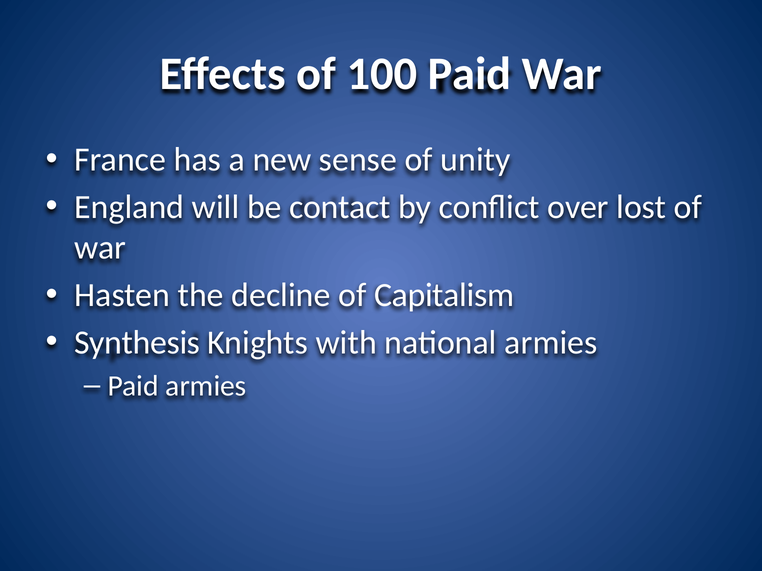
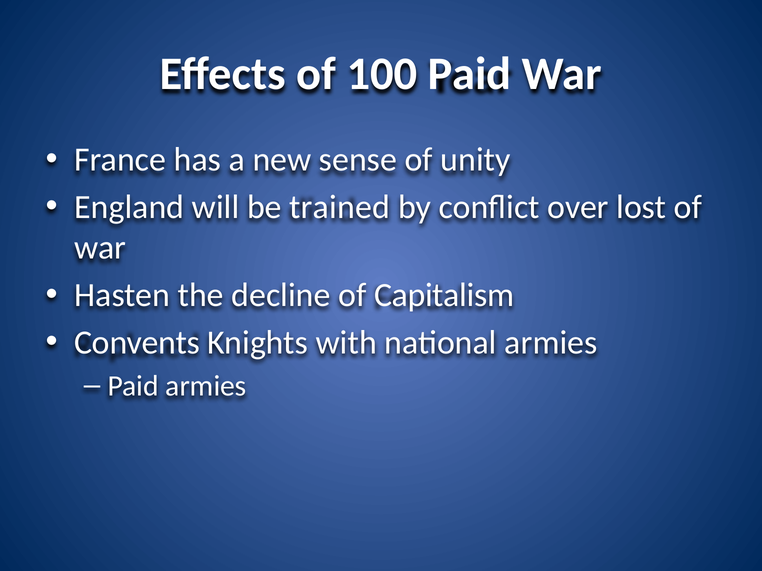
contact: contact -> trained
Synthesis: Synthesis -> Convents
